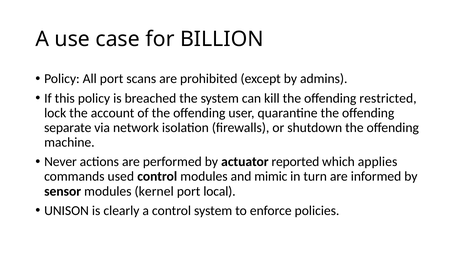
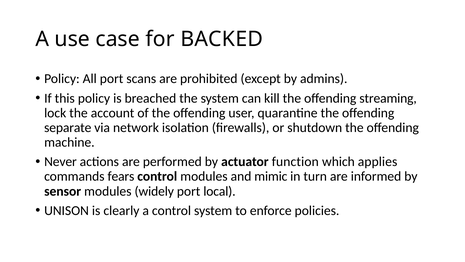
BILLION: BILLION -> BACKED
restricted: restricted -> streaming
reported: reported -> function
used: used -> fears
kernel: kernel -> widely
